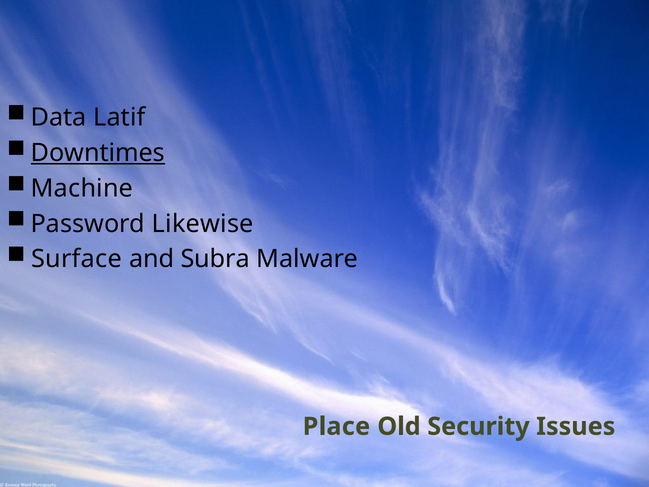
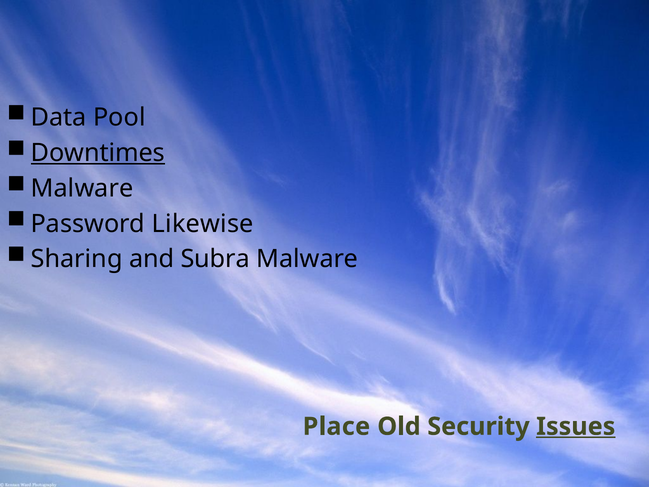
Latif: Latif -> Pool
Machine at (82, 188): Machine -> Malware
Surface: Surface -> Sharing
Issues underline: none -> present
